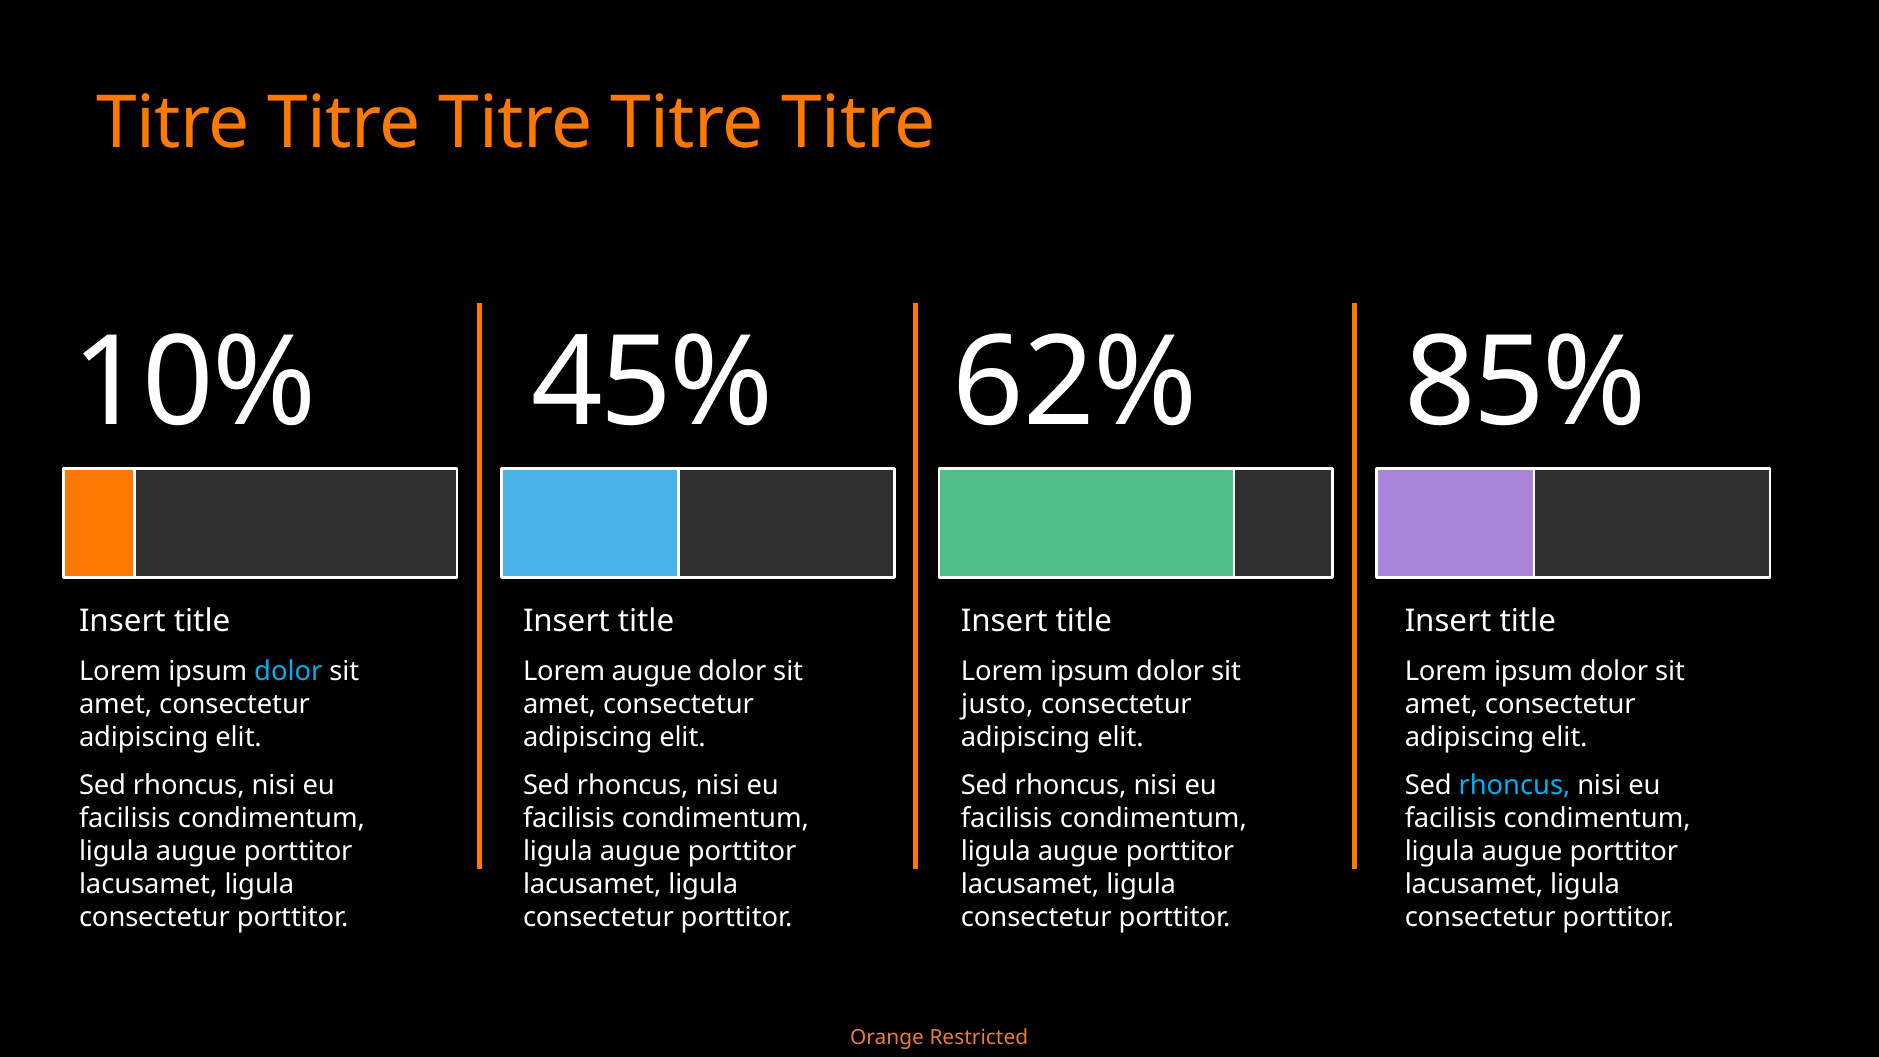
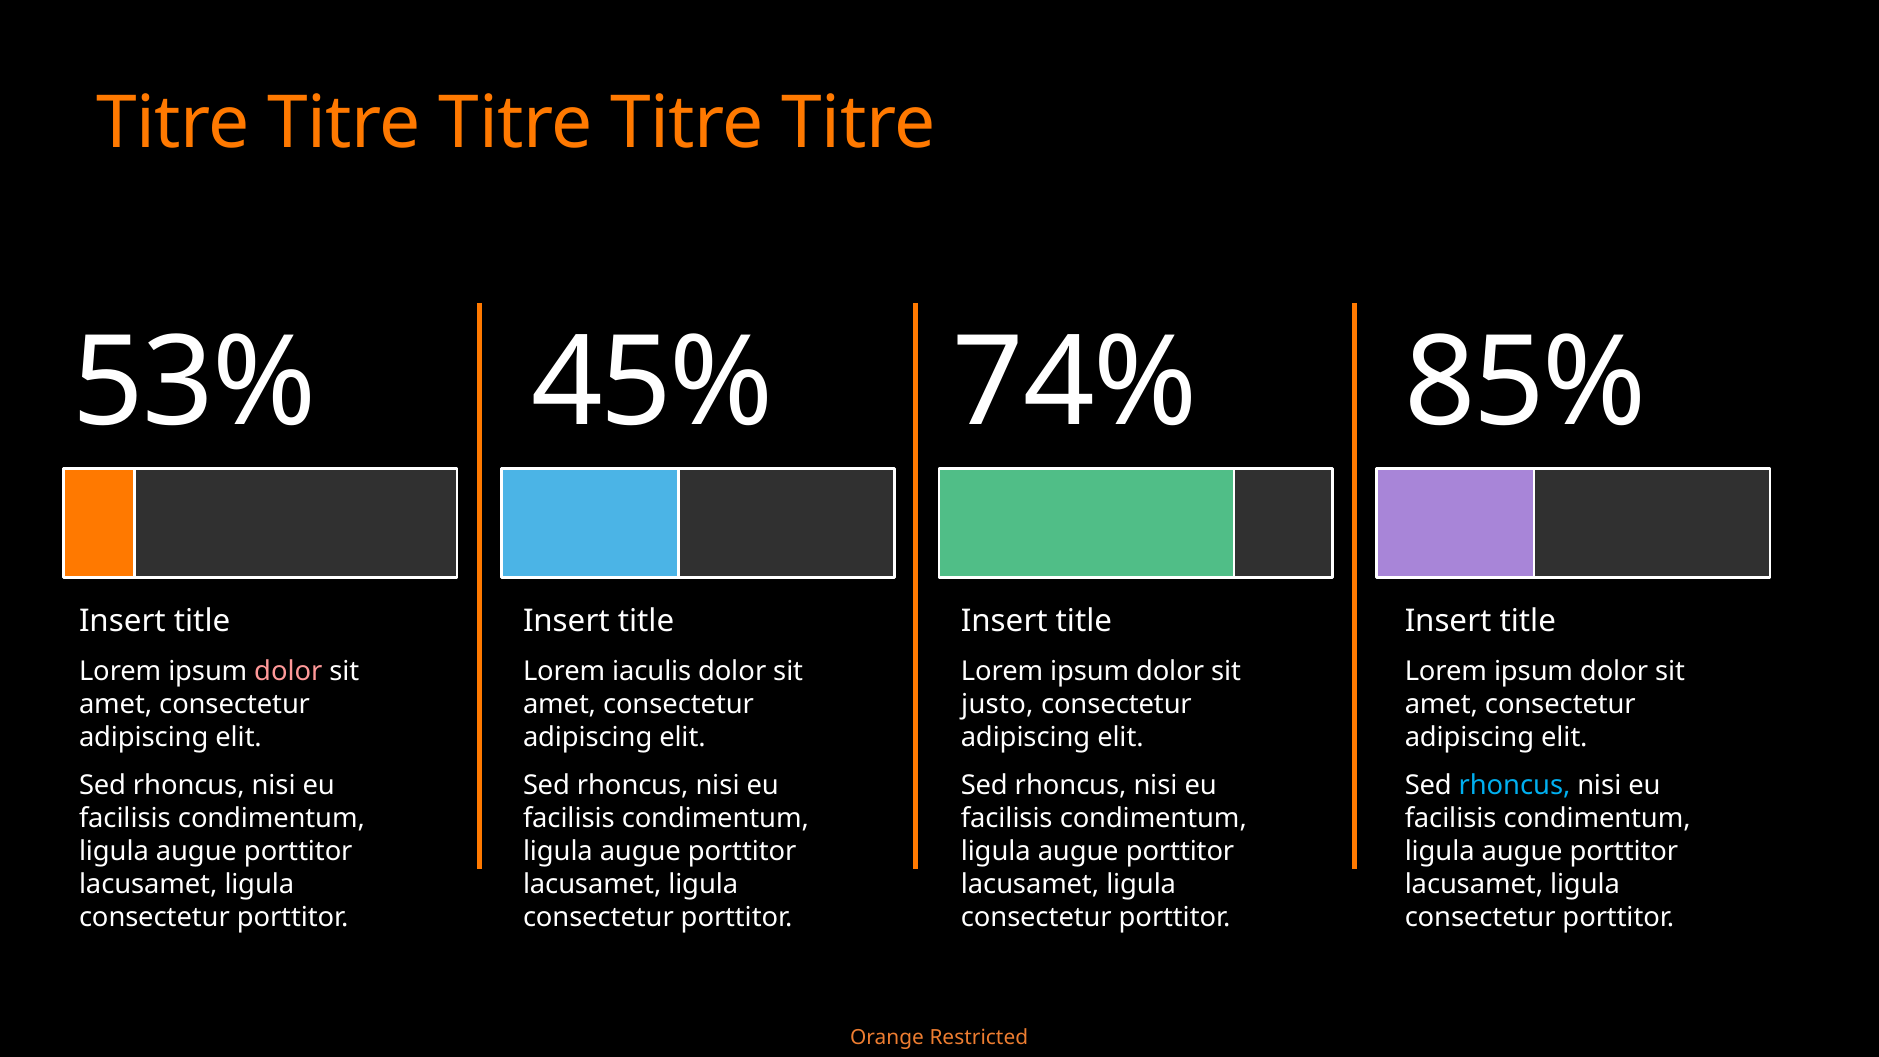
10%: 10% -> 53%
62%: 62% -> 74%
dolor at (288, 672) colour: light blue -> pink
Lorem augue: augue -> iaculis
